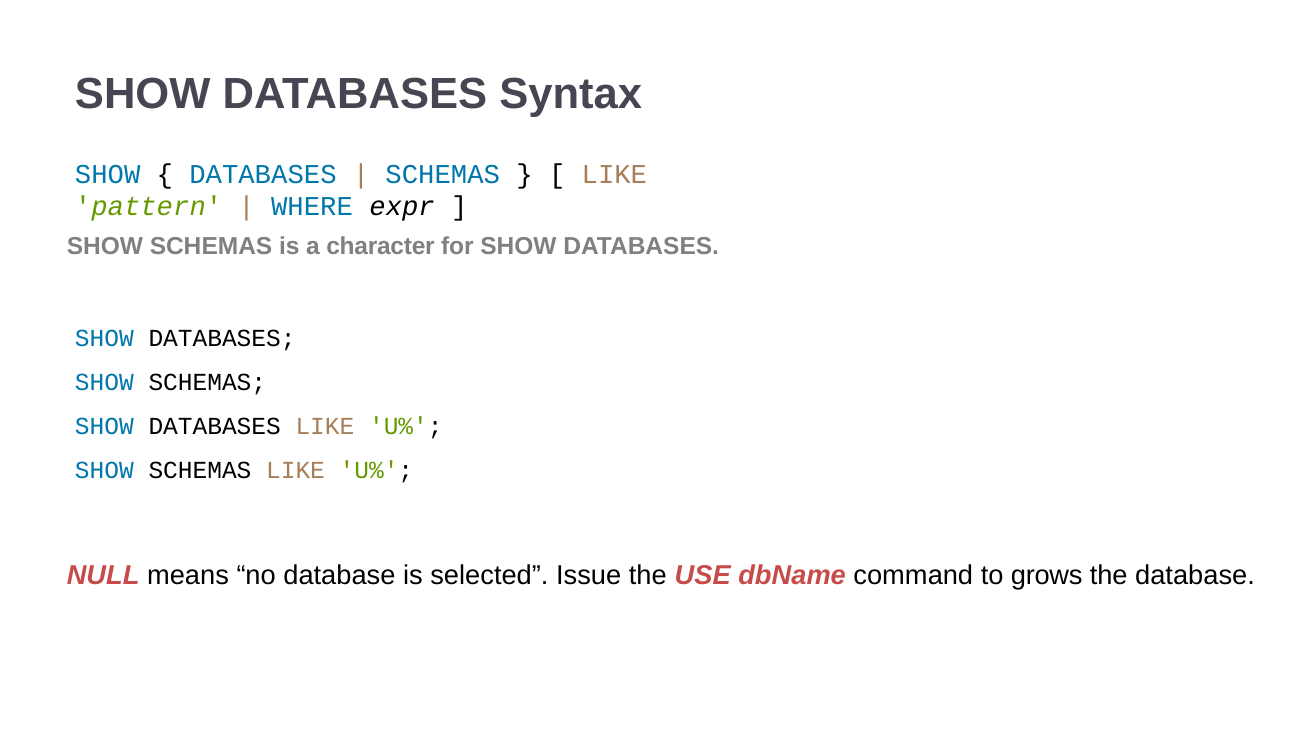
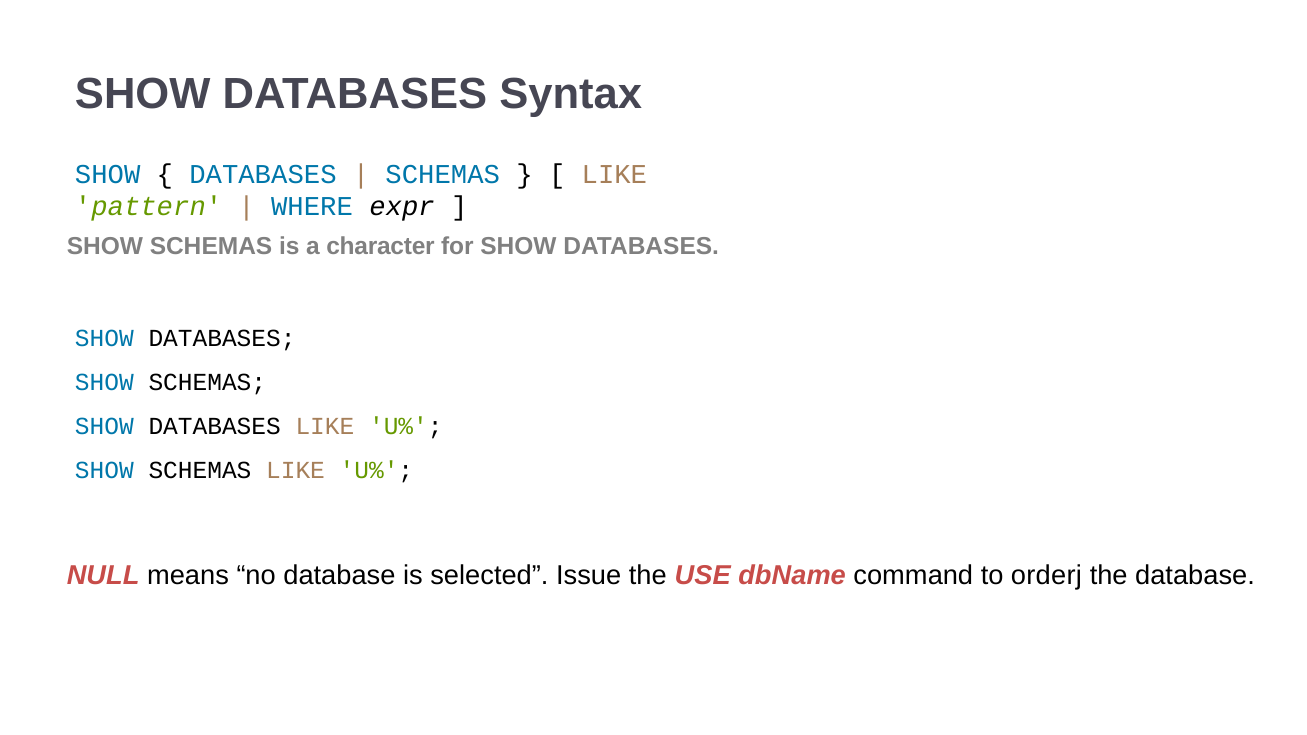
grows: grows -> orderj
